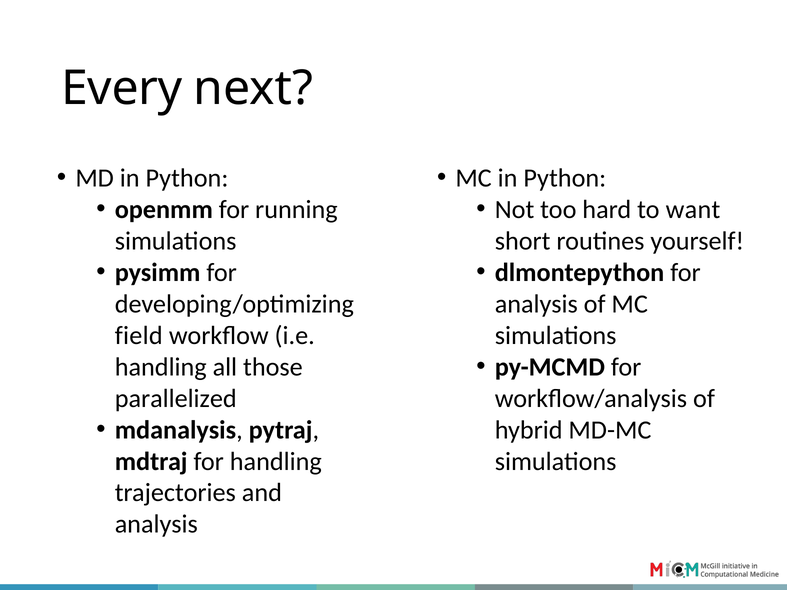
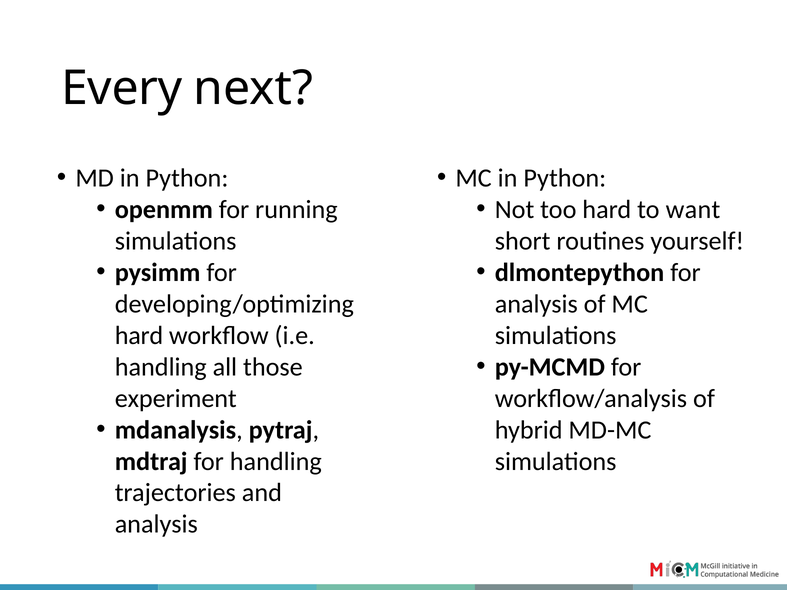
field at (139, 336): field -> hard
parallelized: parallelized -> experiment
